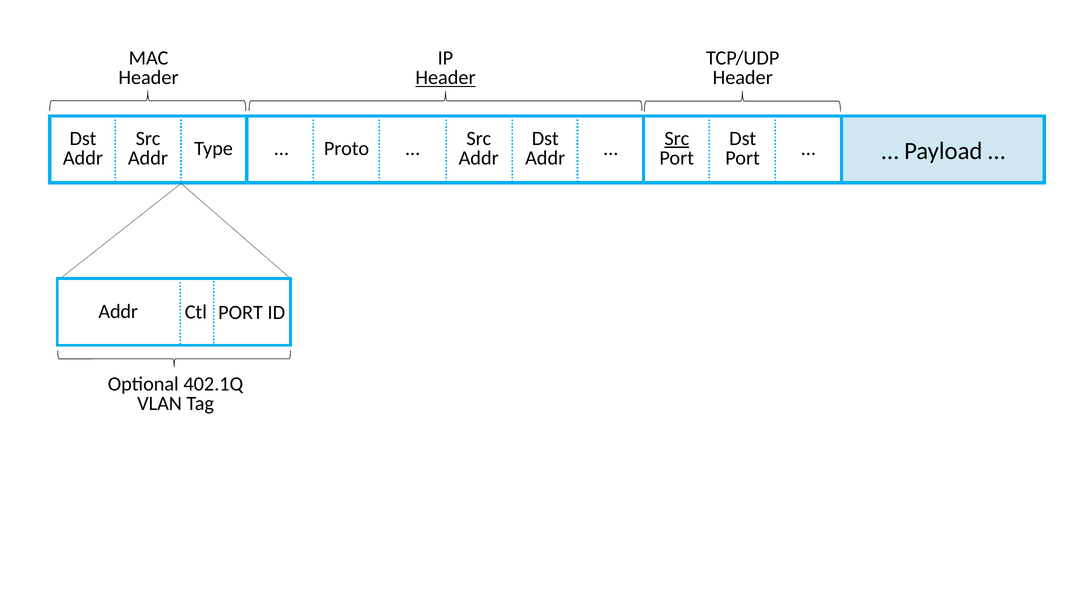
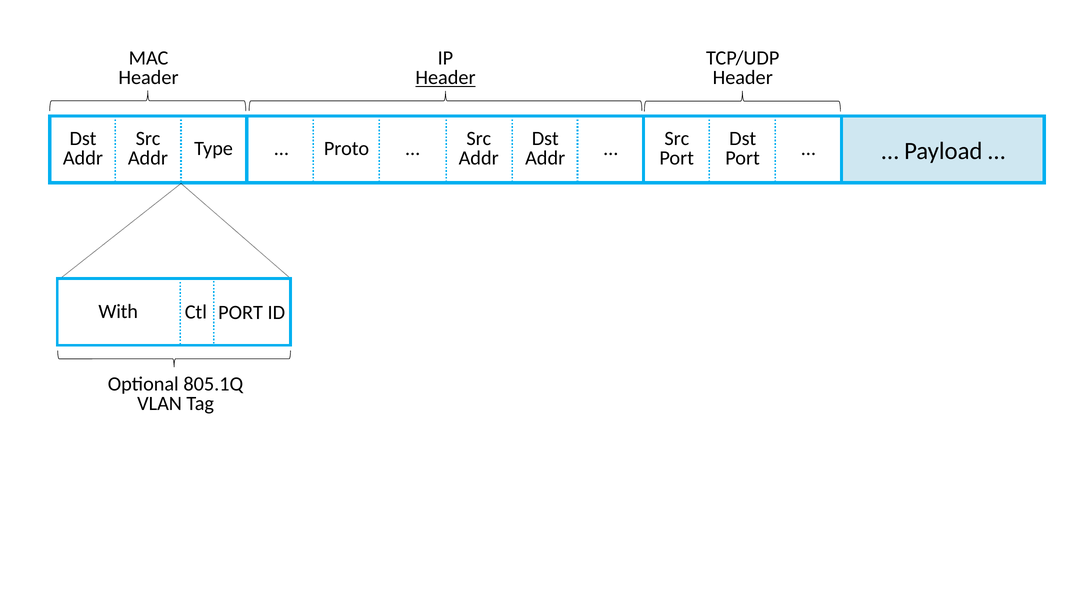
Src at (677, 138) underline: present -> none
Addr at (118, 311): Addr -> With
402.1Q: 402.1Q -> 805.1Q
